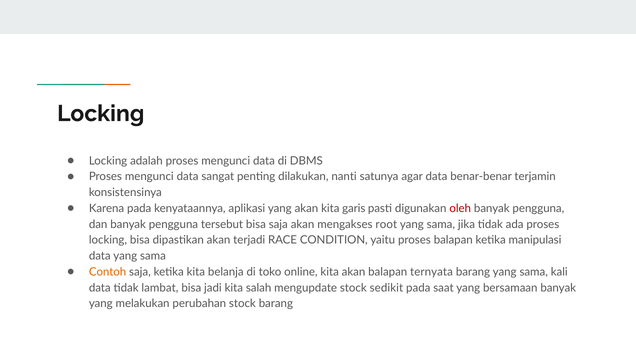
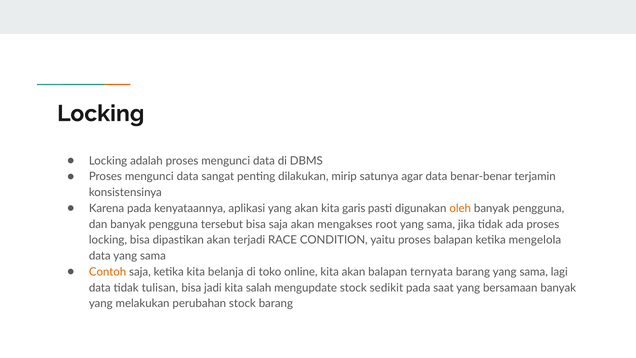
nanti: nanti -> mirip
oleh colour: red -> orange
manipulasi: manipulasi -> mengelola
kali: kali -> lagi
lambat: lambat -> tulisan
